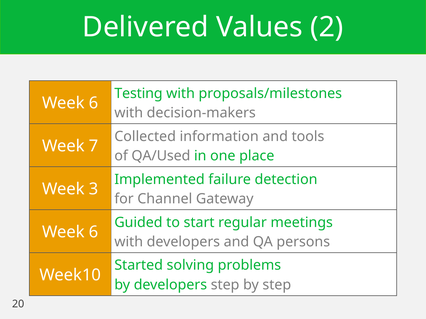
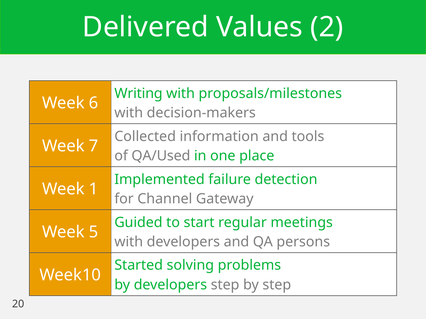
Testing: Testing -> Writing
3: 3 -> 1
6 at (94, 233): 6 -> 5
